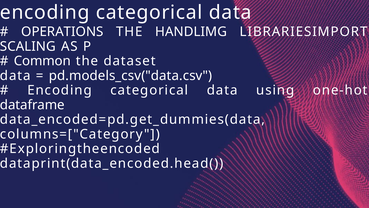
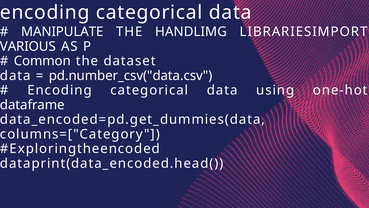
OPERATIONS: OPERATIONS -> MANIPULATE
SCALING: SCALING -> VARIOUS
pd.models_csv("data.csv: pd.models_csv("data.csv -> pd.number_csv("data.csv
